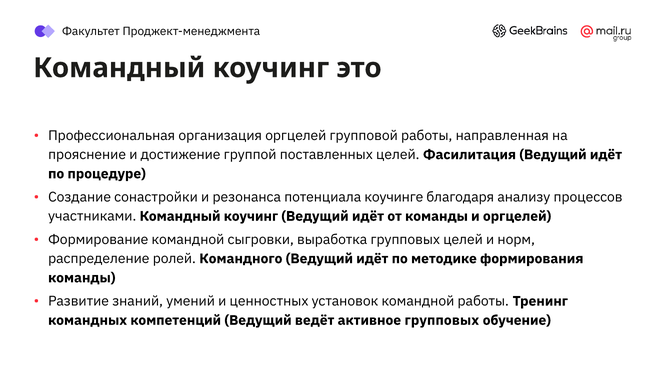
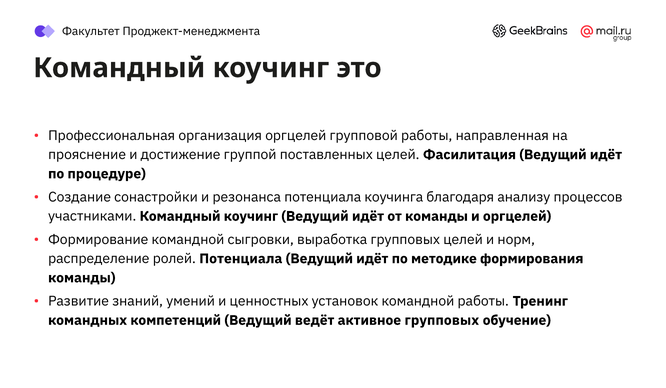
коучинге: коучинге -> коучинга
ролей Командного: Командного -> Потенциала
